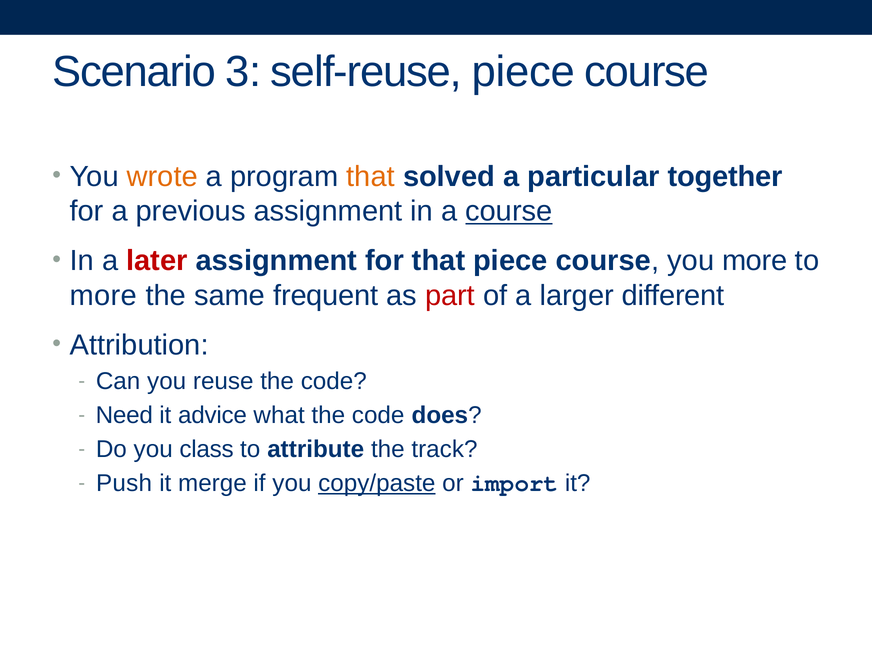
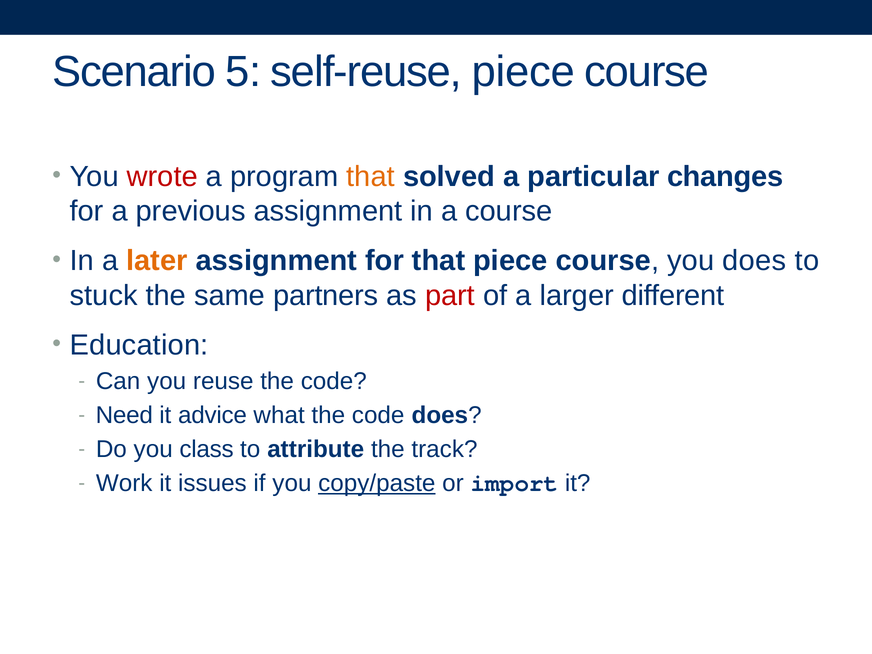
3: 3 -> 5
wrote colour: orange -> red
together: together -> changes
course at (509, 211) underline: present -> none
later colour: red -> orange
you more: more -> does
more at (104, 296): more -> stuck
frequent: frequent -> partners
Attribution: Attribution -> Education
Push: Push -> Work
merge: merge -> issues
